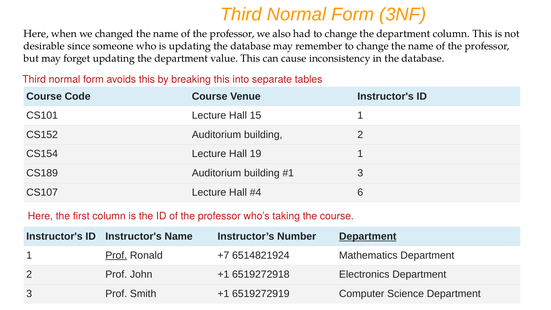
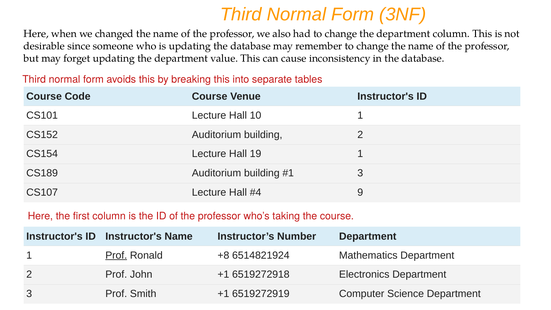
15: 15 -> 10
6: 6 -> 9
Department at (368, 236) underline: present -> none
+7: +7 -> +8
